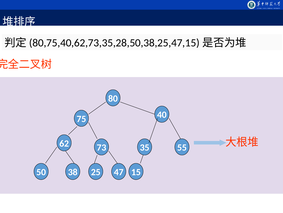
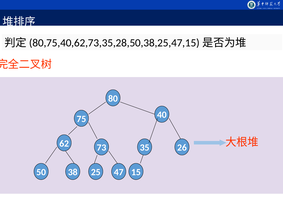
55: 55 -> 26
